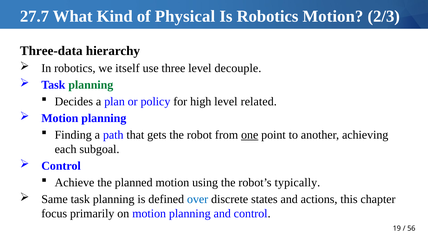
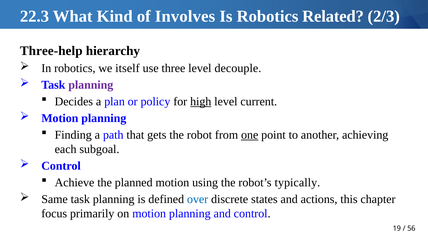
27.7: 27.7 -> 22.3
Physical: Physical -> Involves
Robotics Motion: Motion -> Related
Three-data: Three-data -> Three-help
planning at (91, 85) colour: green -> purple
high underline: none -> present
related: related -> current
